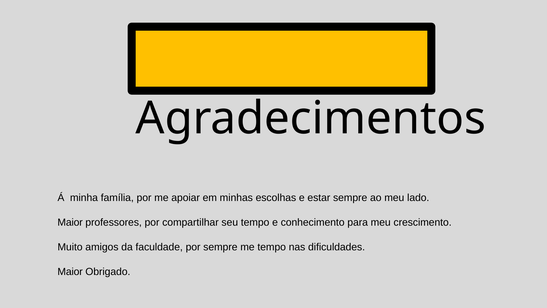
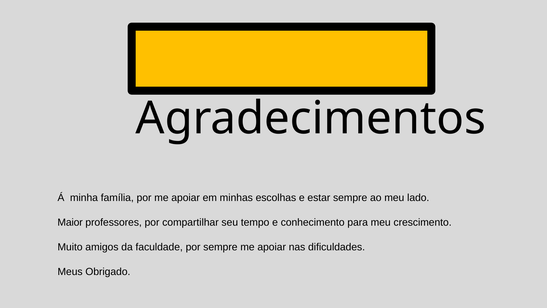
sempre me tempo: tempo -> apoiar
Maior at (70, 271): Maior -> Meus
